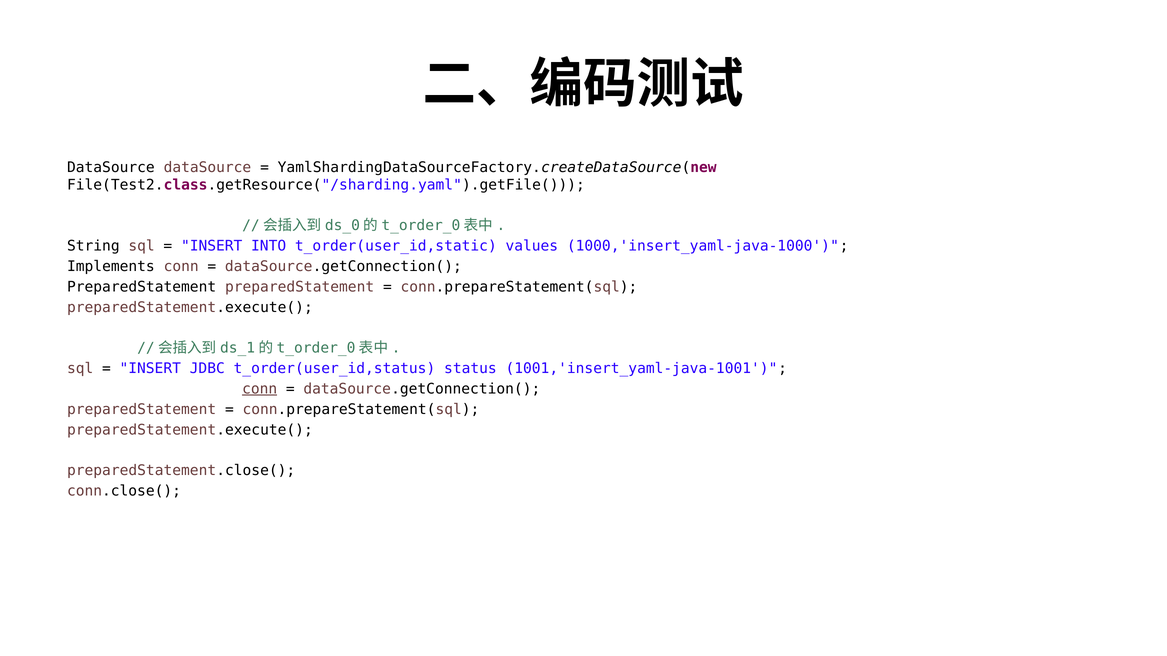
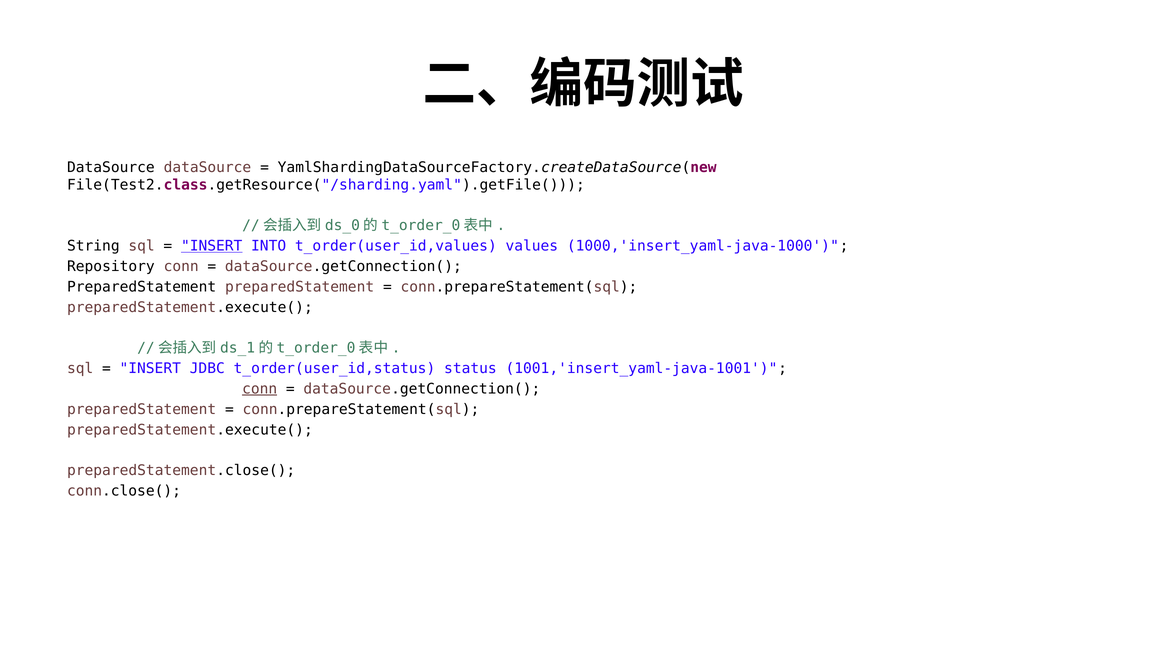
INSERT at (212, 246) underline: none -> present
t_order(user_id,static: t_order(user_id,static -> t_order(user_id,values
Implements: Implements -> Repository
